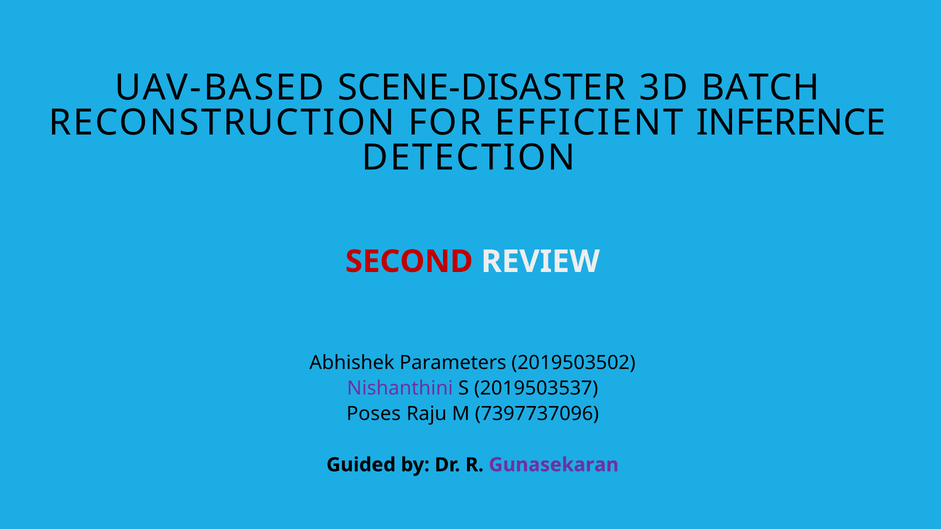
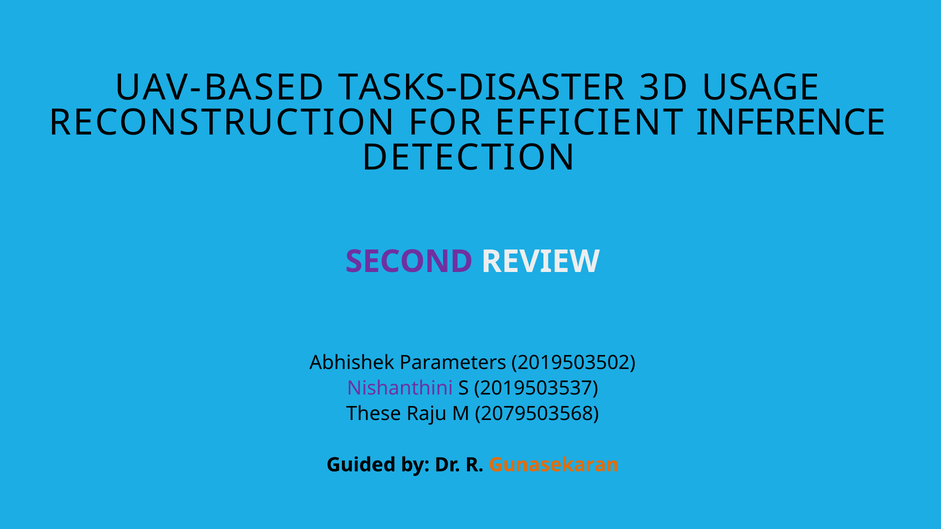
SCENE-DISASTER: SCENE-DISASTER -> TASKS-DISASTER
BATCH: BATCH -> USAGE
SECOND colour: red -> purple
Poses: Poses -> These
7397737096: 7397737096 -> 2079503568
Gunasekaran colour: purple -> orange
